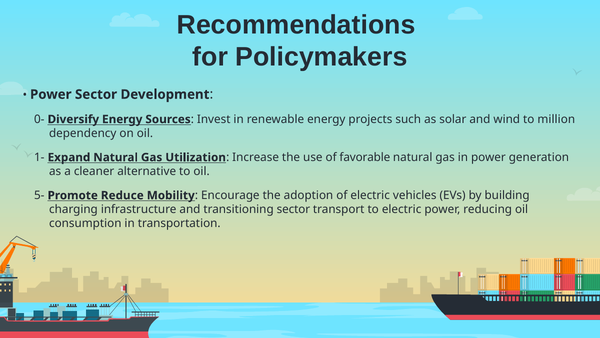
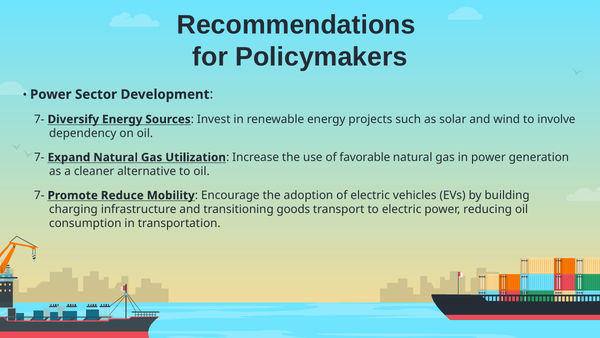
0- at (39, 119): 0- -> 7-
million: million -> involve
1- at (39, 157): 1- -> 7-
5- at (39, 195): 5- -> 7-
transitioning sector: sector -> goods
